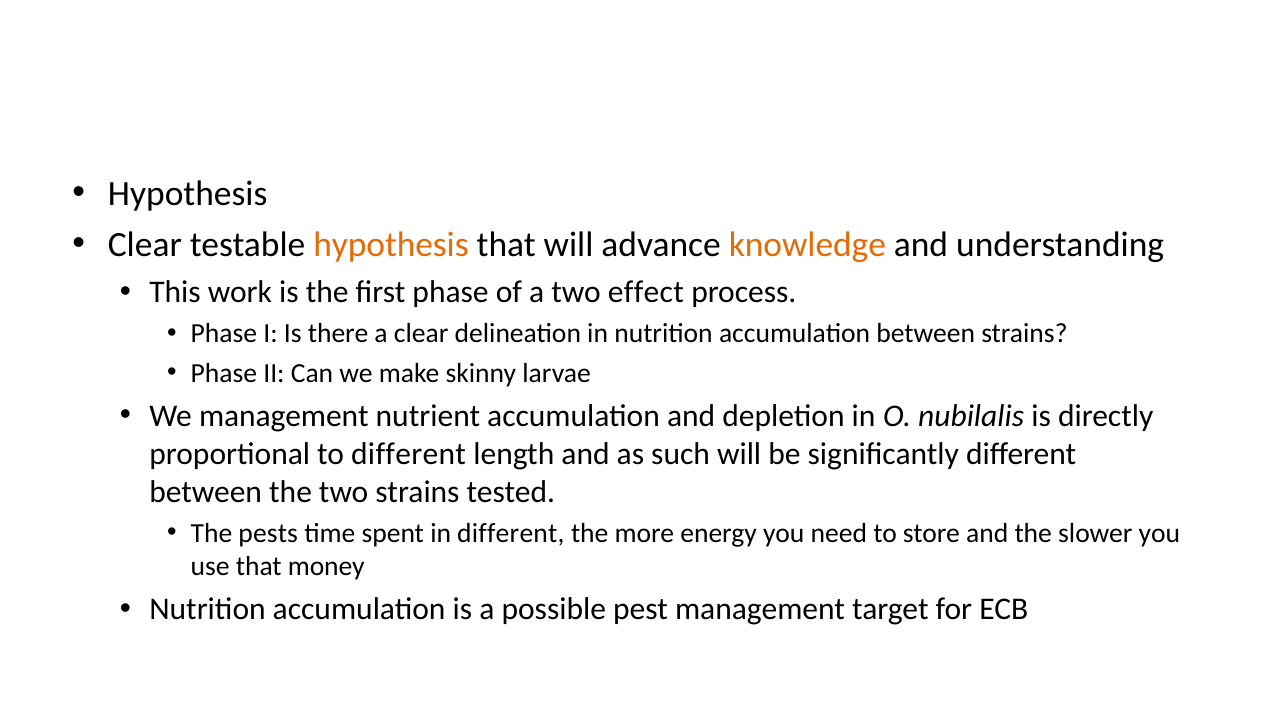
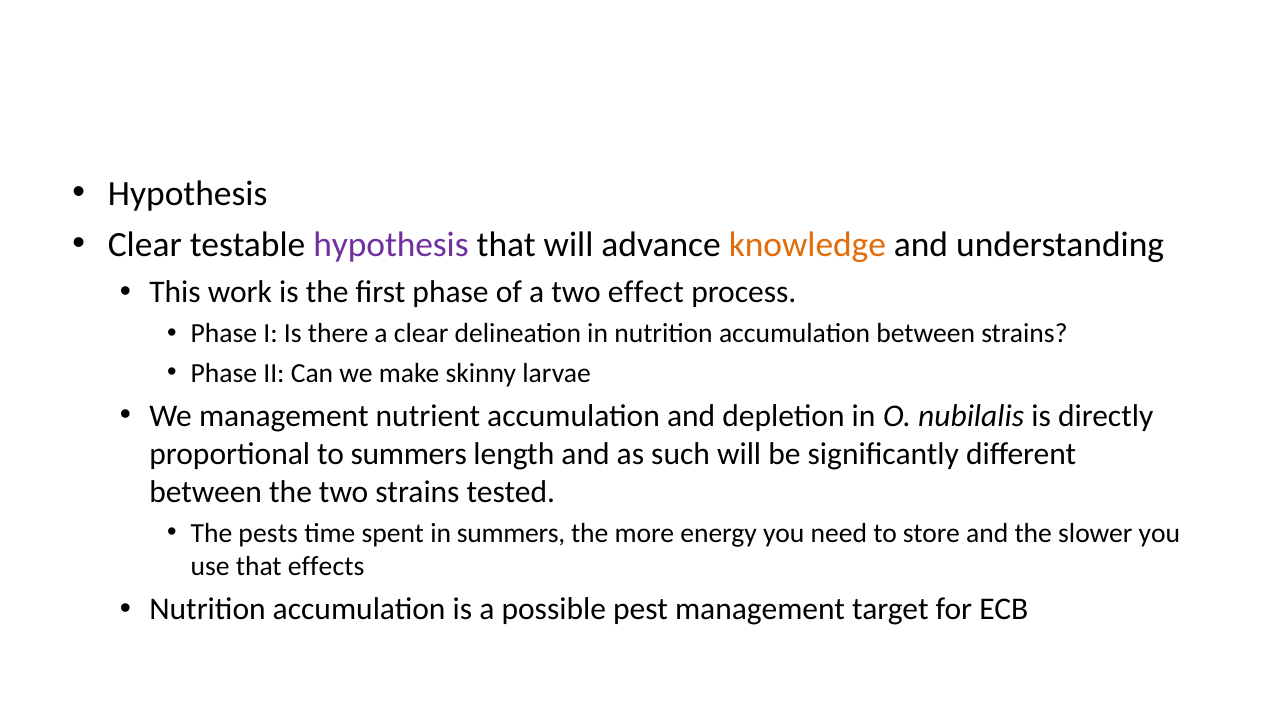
hypothesis at (391, 245) colour: orange -> purple
to different: different -> summers
in different: different -> summers
money: money -> effects
